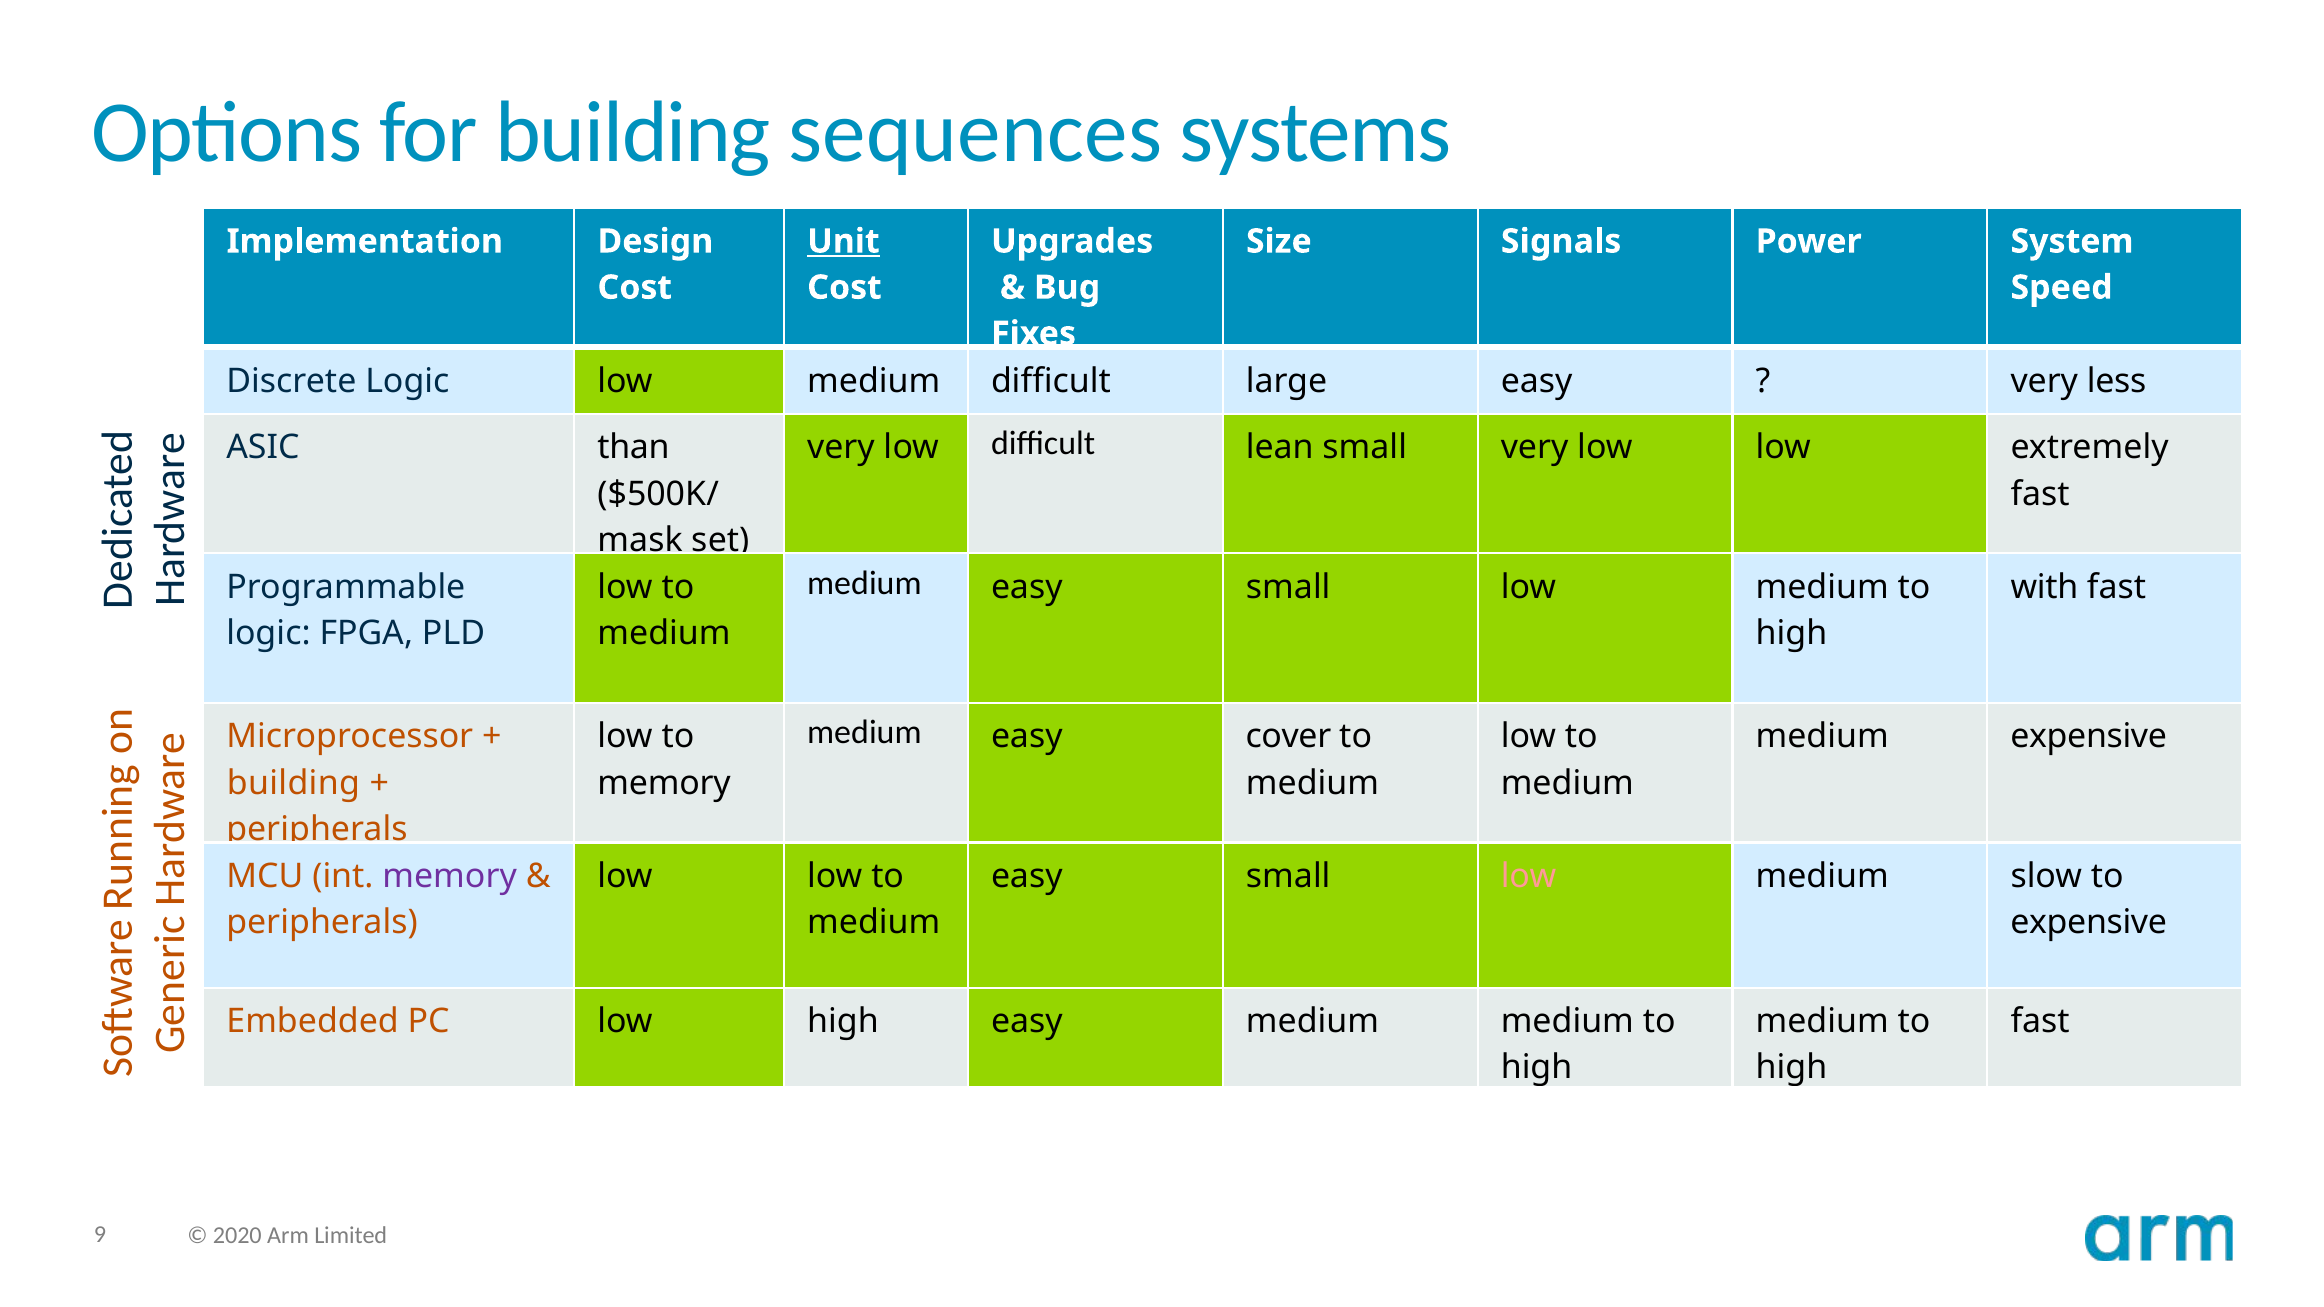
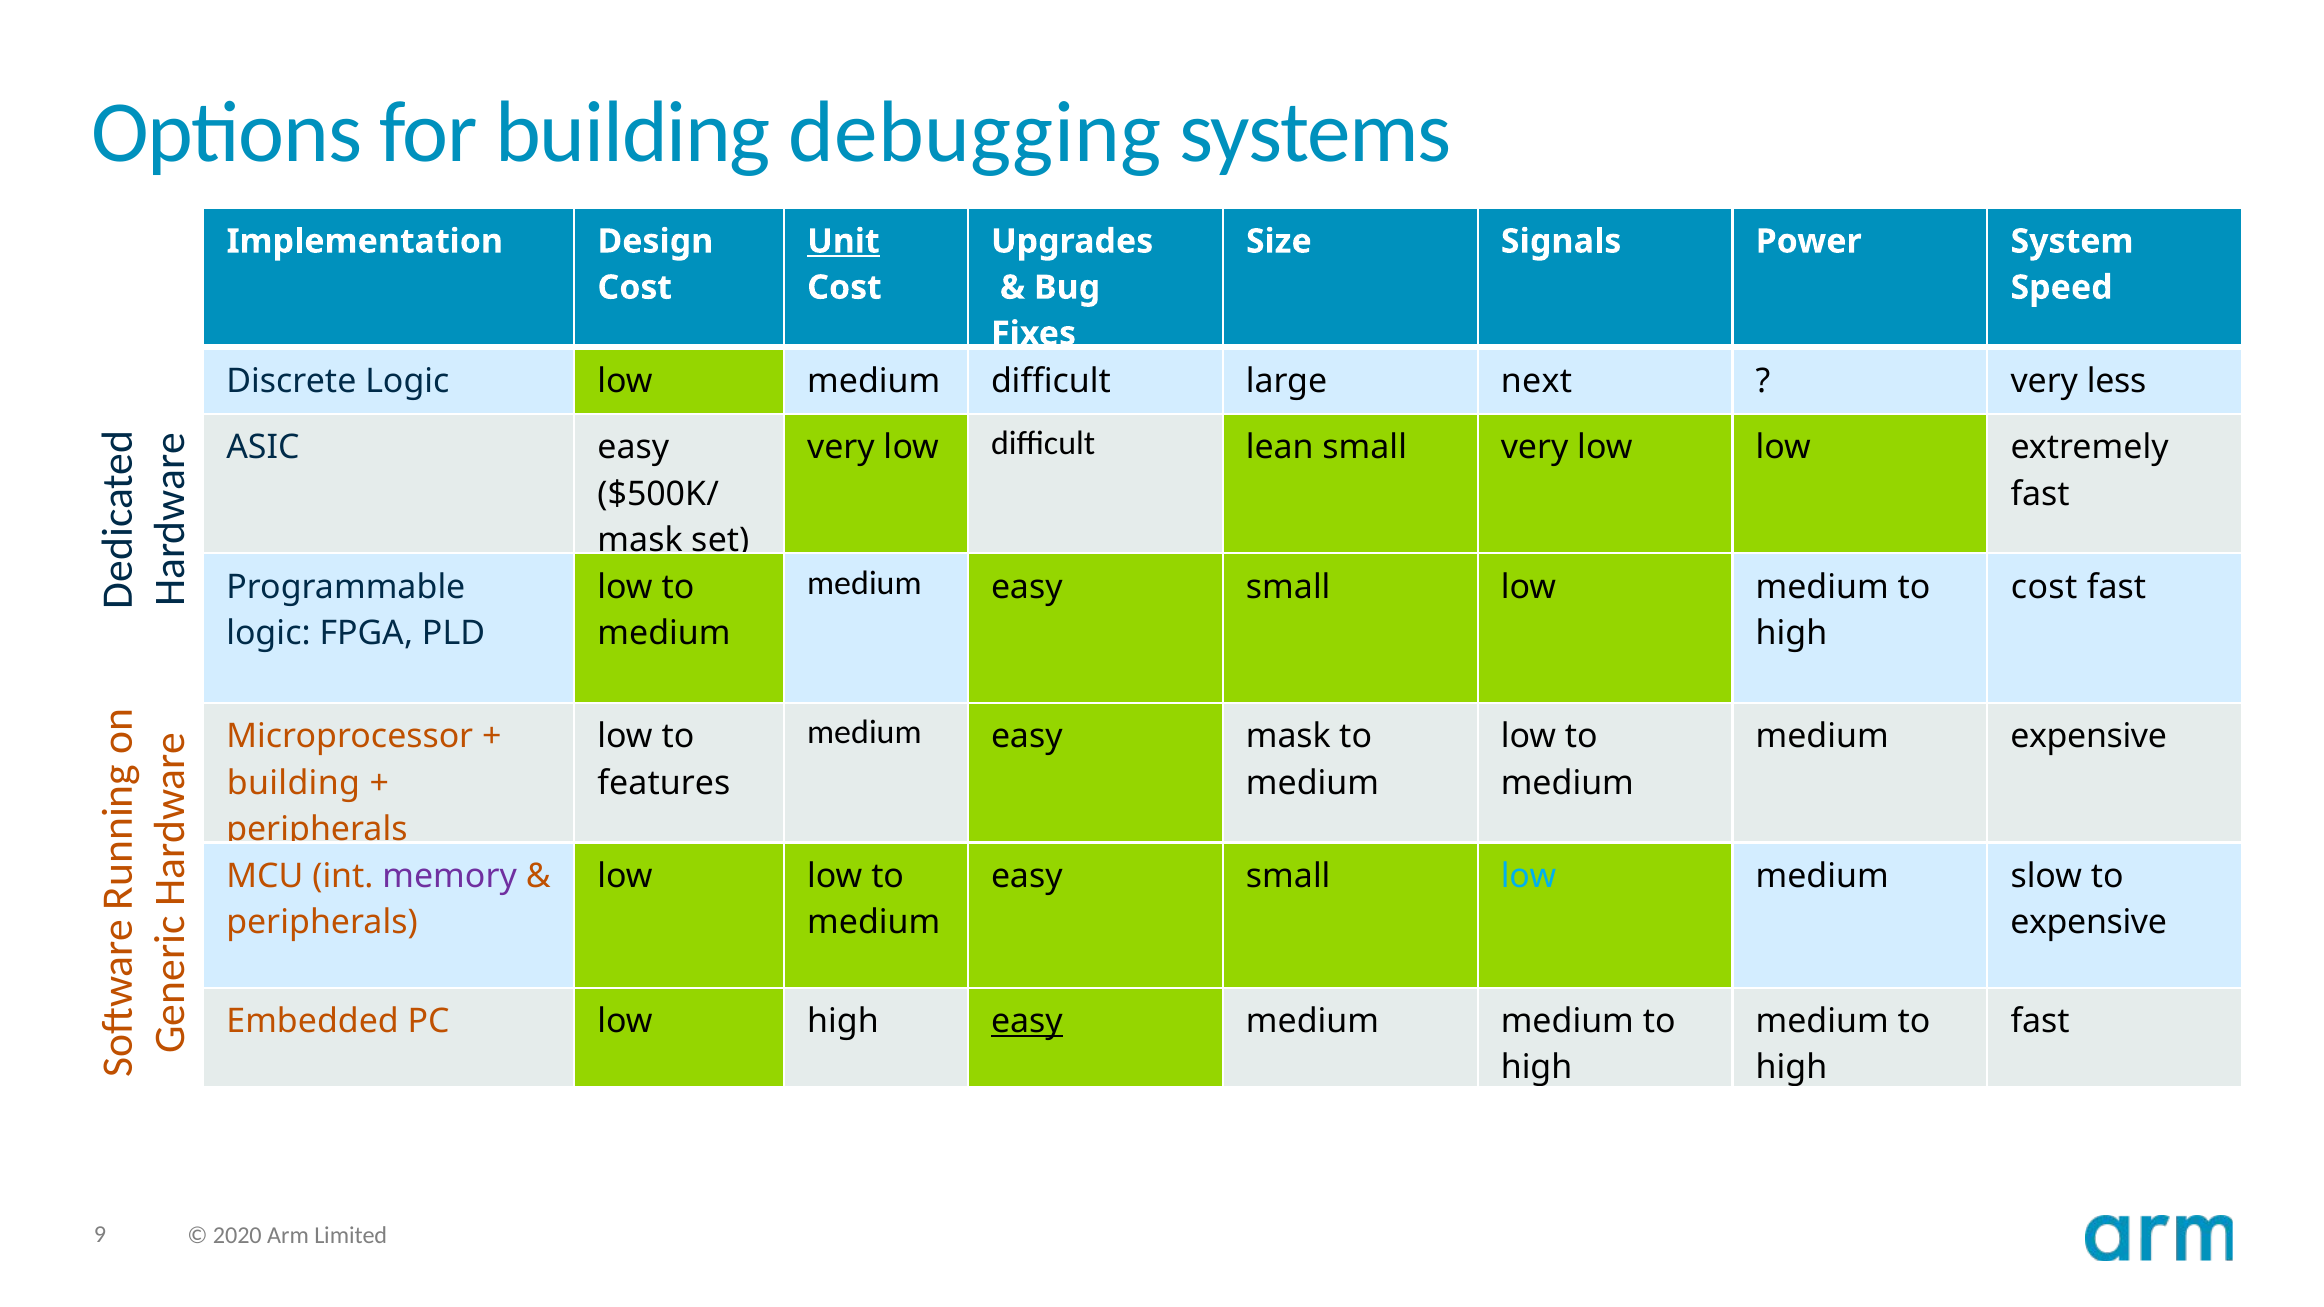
sequences: sequences -> debugging
large easy: easy -> next
ASIC than: than -> easy
with at (2044, 587): with -> cost
easy cover: cover -> mask
memory at (664, 783): memory -> features
low at (1529, 877) colour: pink -> light blue
easy at (1027, 1022) underline: none -> present
